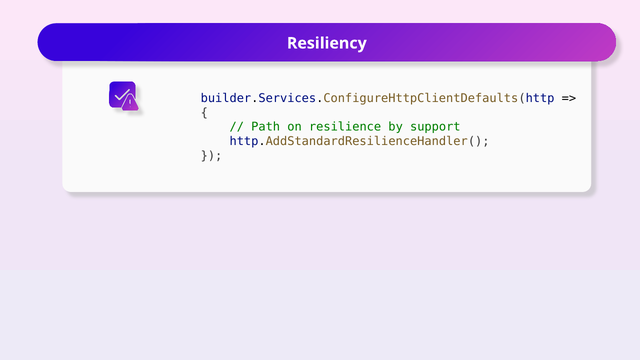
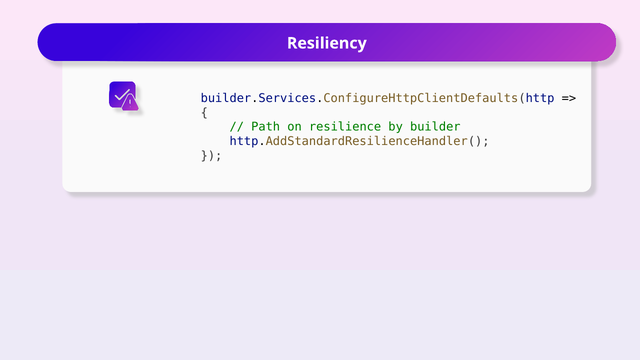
support: support -> builder
